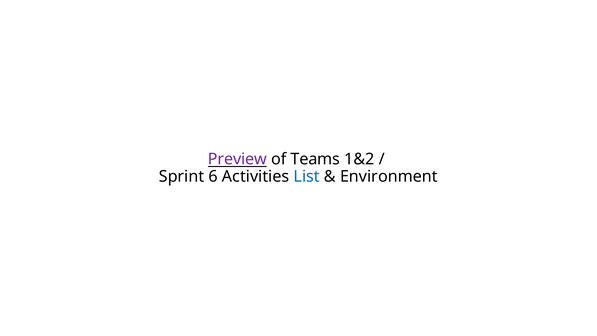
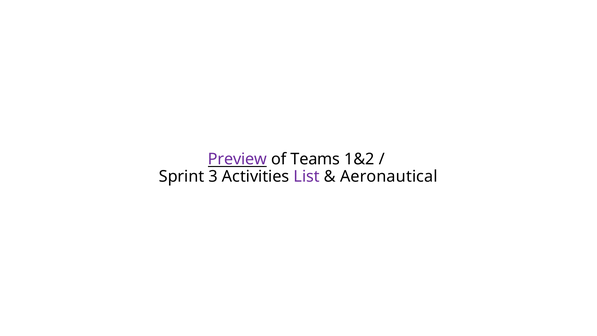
6: 6 -> 3
List colour: blue -> purple
Environment: Environment -> Aeronautical
